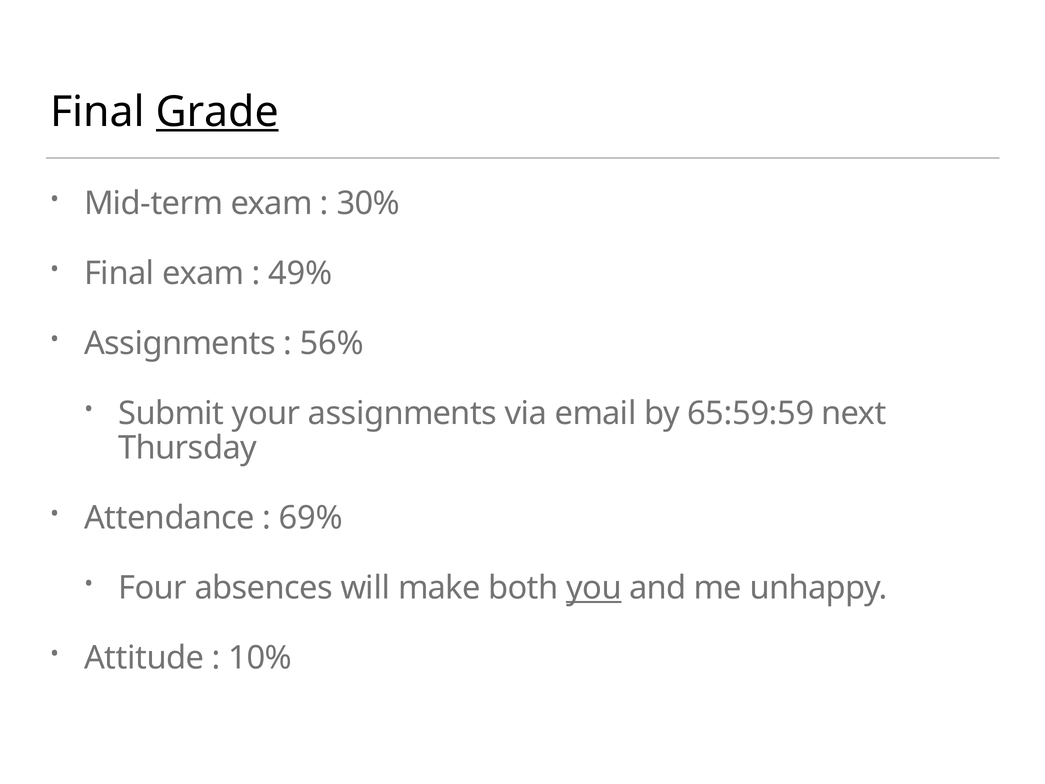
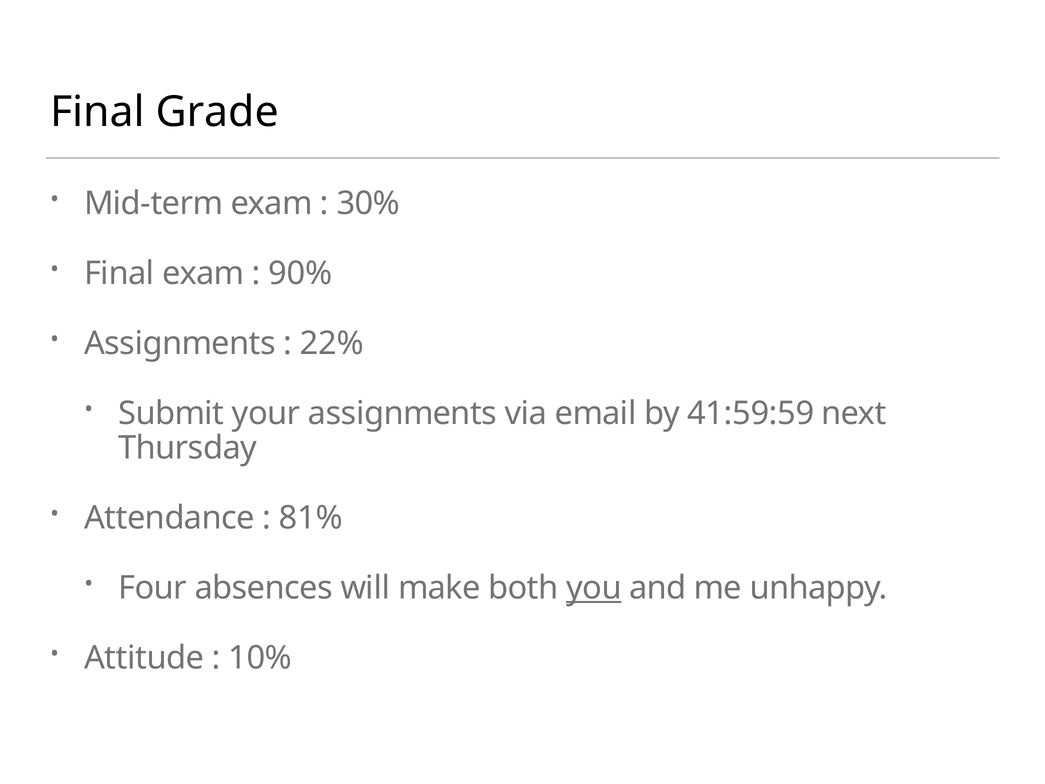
Grade underline: present -> none
49%: 49% -> 90%
56%: 56% -> 22%
65:59:59: 65:59:59 -> 41:59:59
69%: 69% -> 81%
